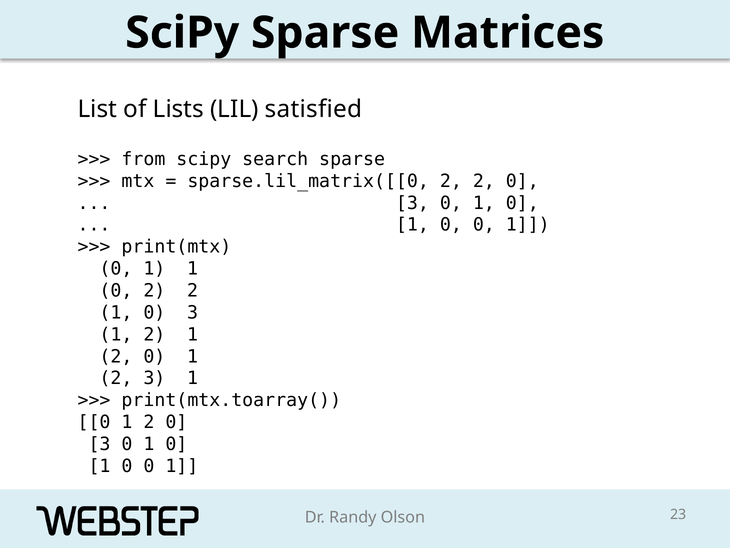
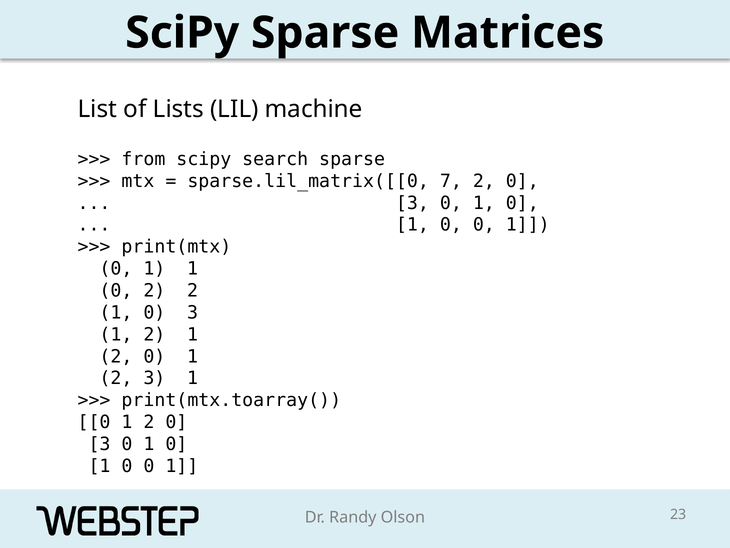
satisfied: satisfied -> machine
sparse.lil_matrix([[0 2: 2 -> 7
